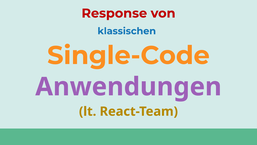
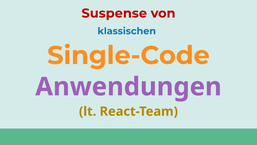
Response: Response -> Suspense
